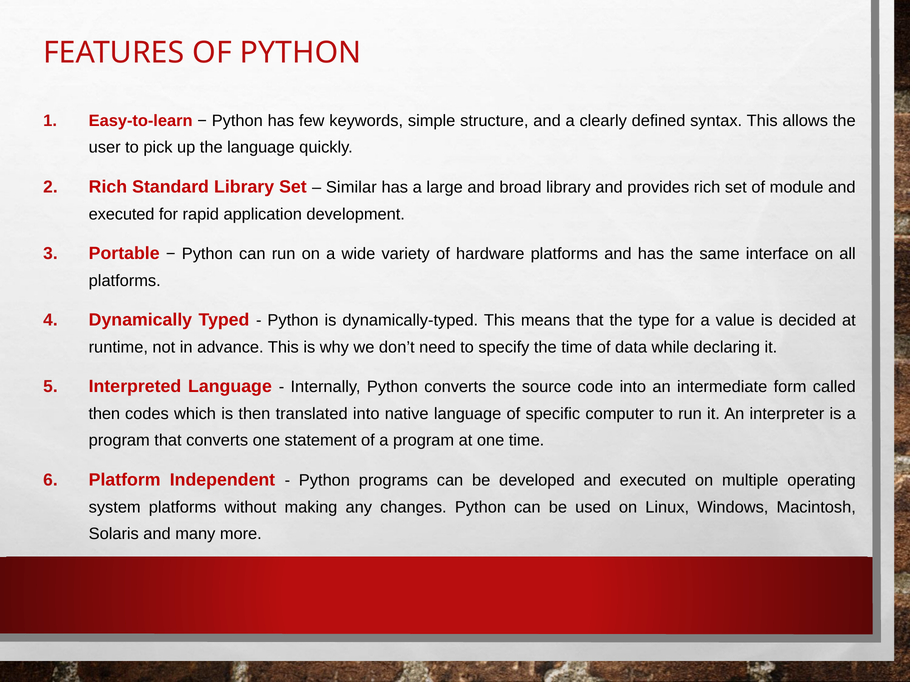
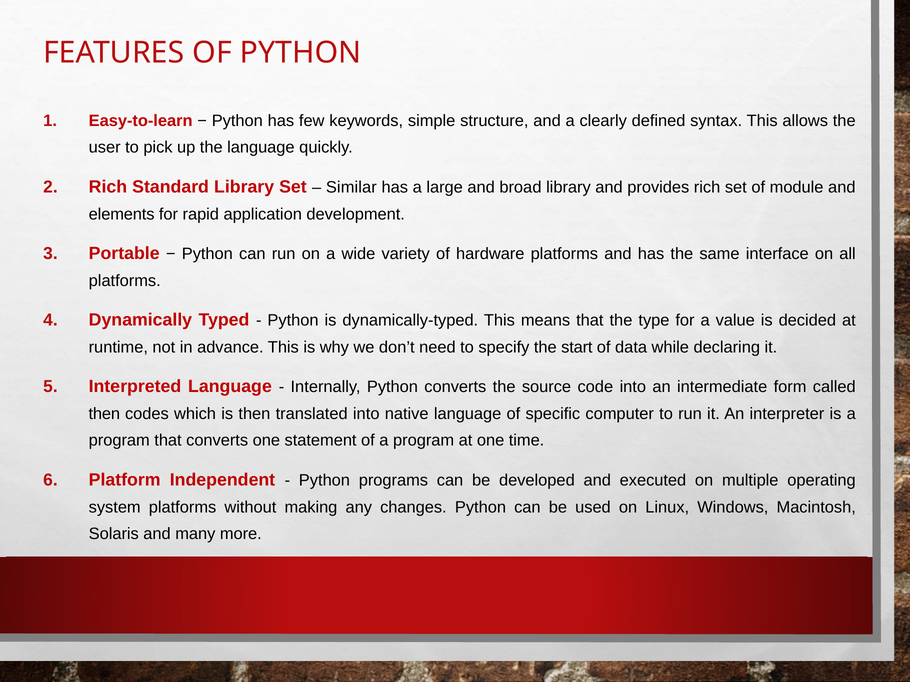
executed at (122, 214): executed -> elements
the time: time -> start
